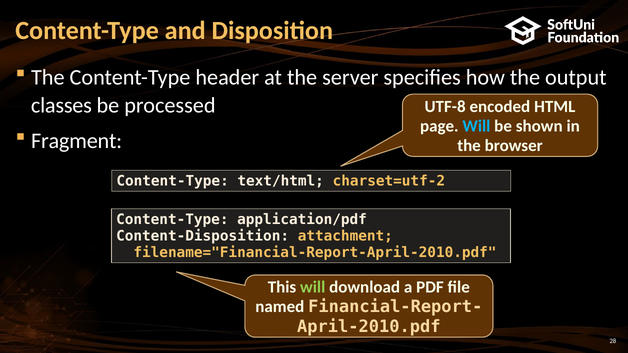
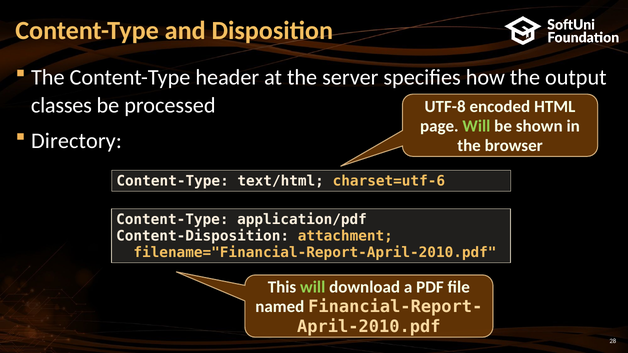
Will at (476, 126) colour: light blue -> light green
Fragment: Fragment -> Directory
charset=utf-2: charset=utf-2 -> charset=utf-6
